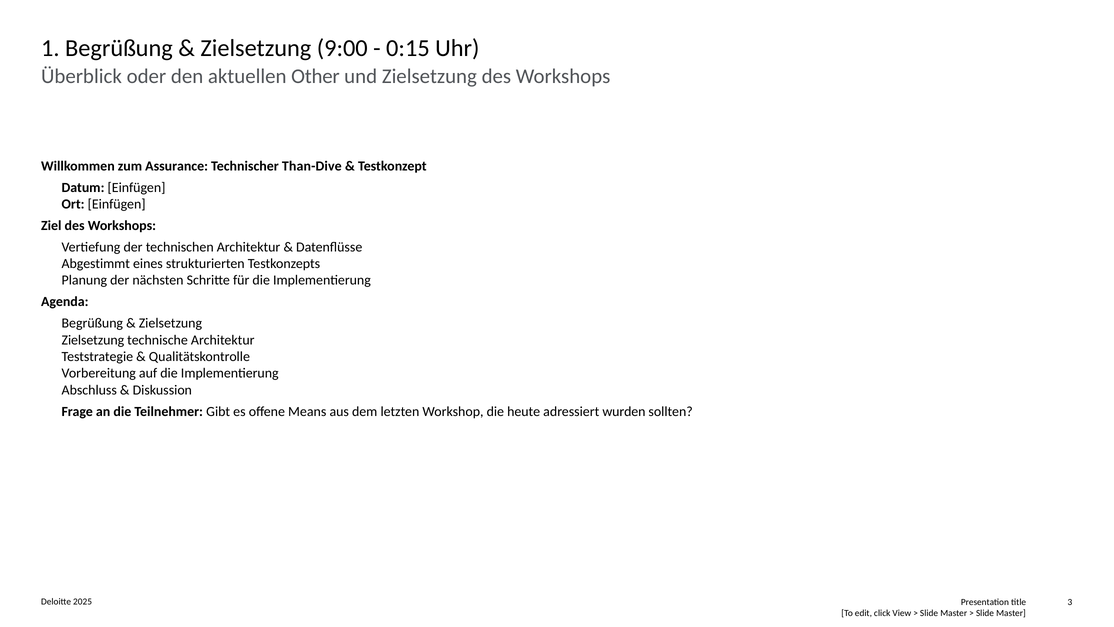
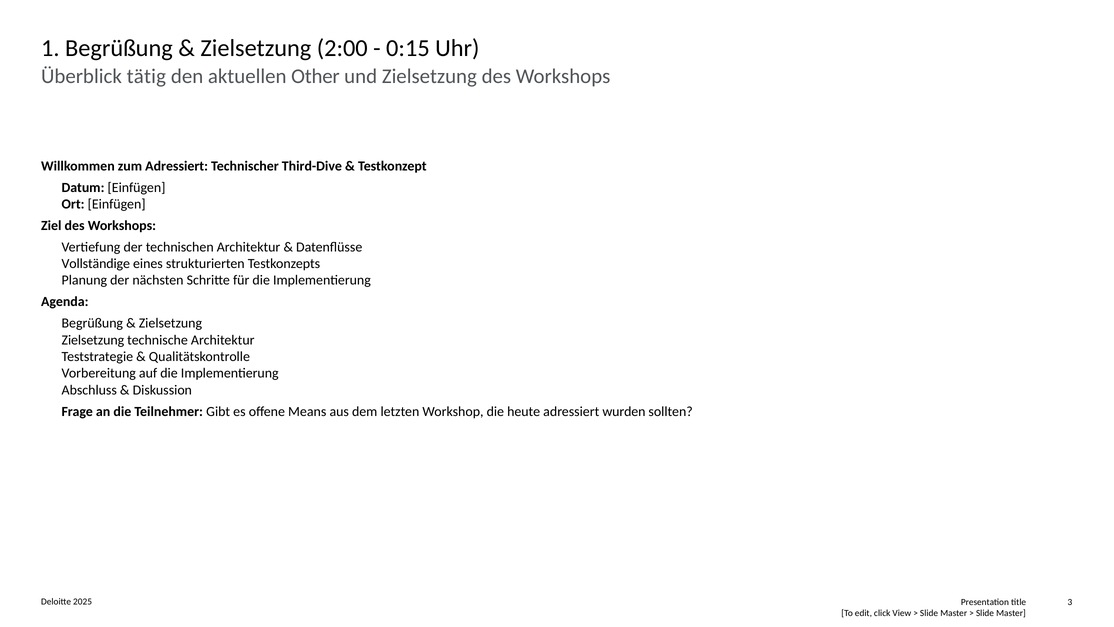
9:00: 9:00 -> 2:00
oder: oder -> tätig
zum Assurance: Assurance -> Adressiert
Than-Dive: Than-Dive -> Third-Dive
Abgestimmt: Abgestimmt -> Vollständige
